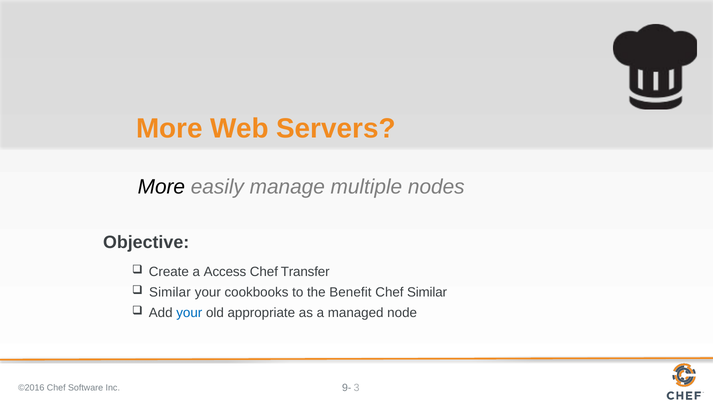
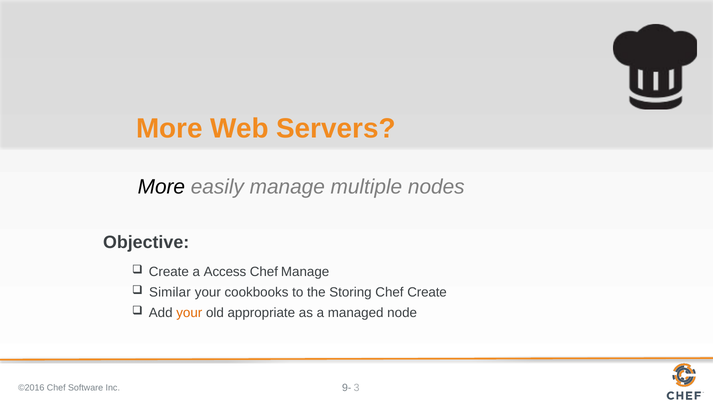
Chef Transfer: Transfer -> Manage
Benefit: Benefit -> Storing
Chef Similar: Similar -> Create
your at (189, 313) colour: blue -> orange
